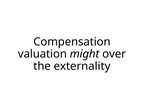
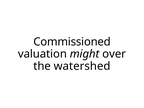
Compensation: Compensation -> Commissioned
externality: externality -> watershed
